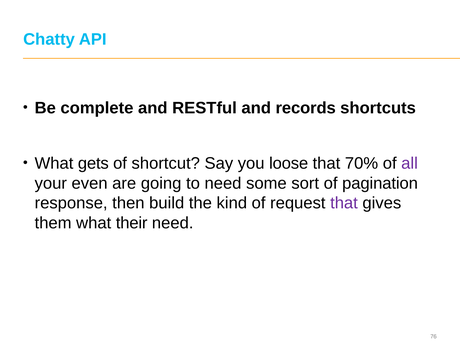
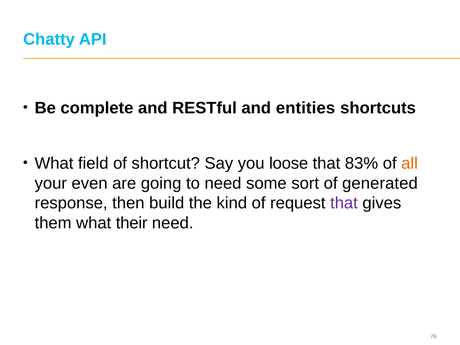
records: records -> entities
gets: gets -> field
70%: 70% -> 83%
all colour: purple -> orange
pagination: pagination -> generated
